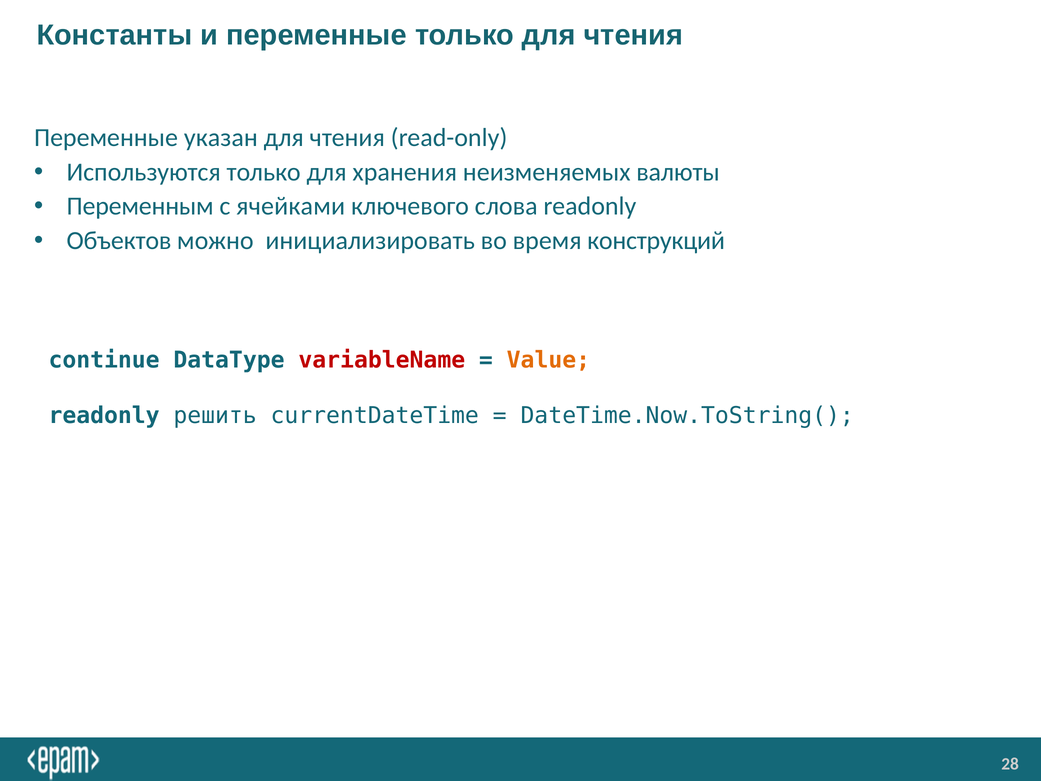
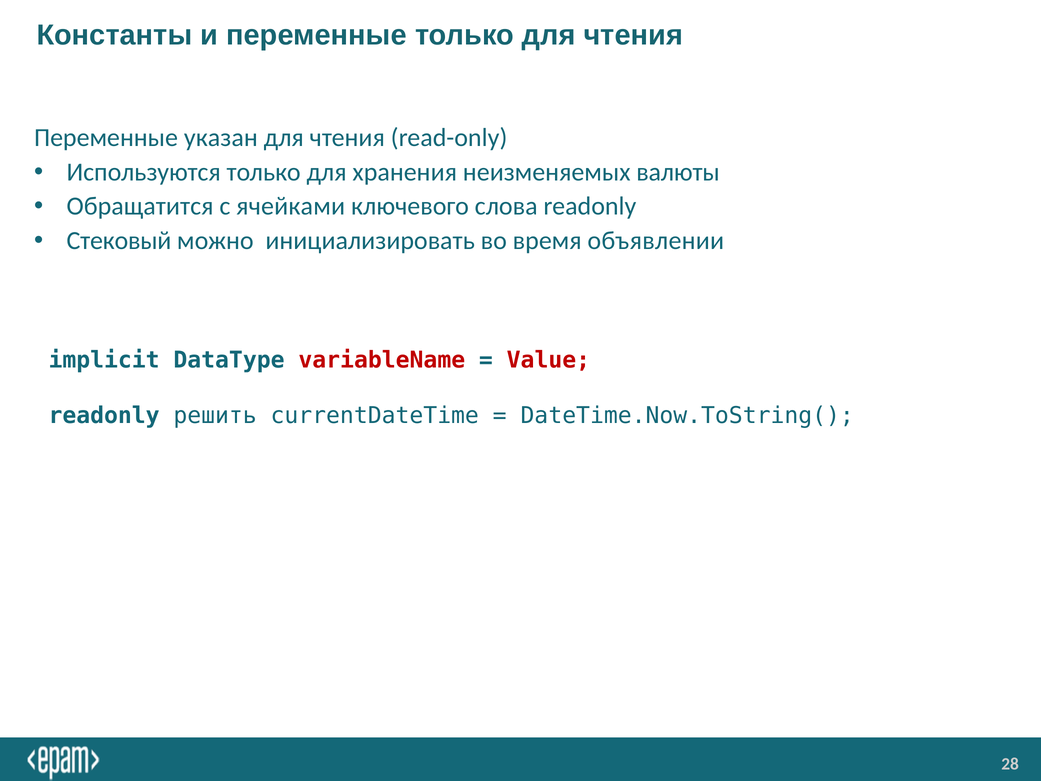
Переменным: Переменным -> Обращатится
Объектов: Объектов -> Стековый
конструкций: конструкций -> объявлении
continue: continue -> implicit
Value colour: orange -> red
